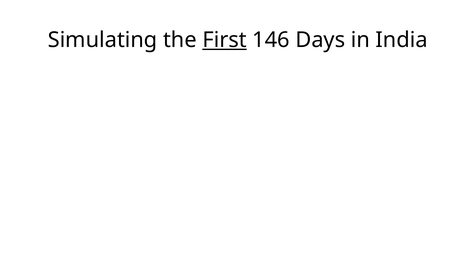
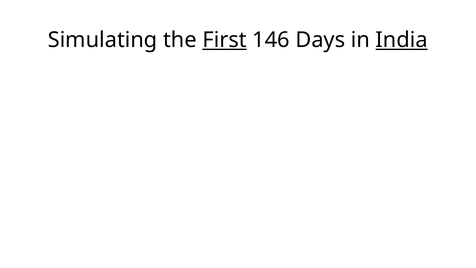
India underline: none -> present
